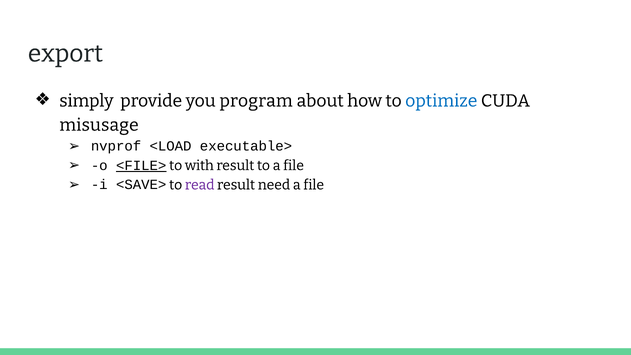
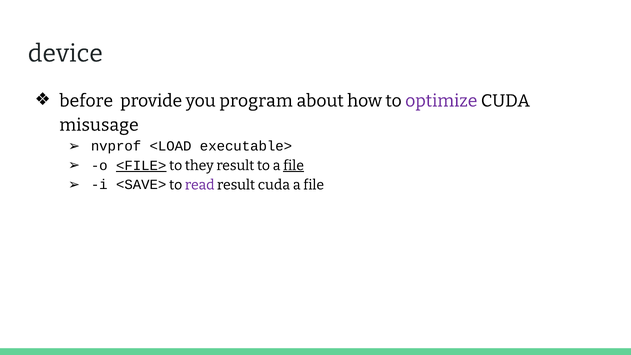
export: export -> device
simply: simply -> before
optimize colour: blue -> purple
with: with -> they
file at (294, 165) underline: none -> present
result need: need -> cuda
